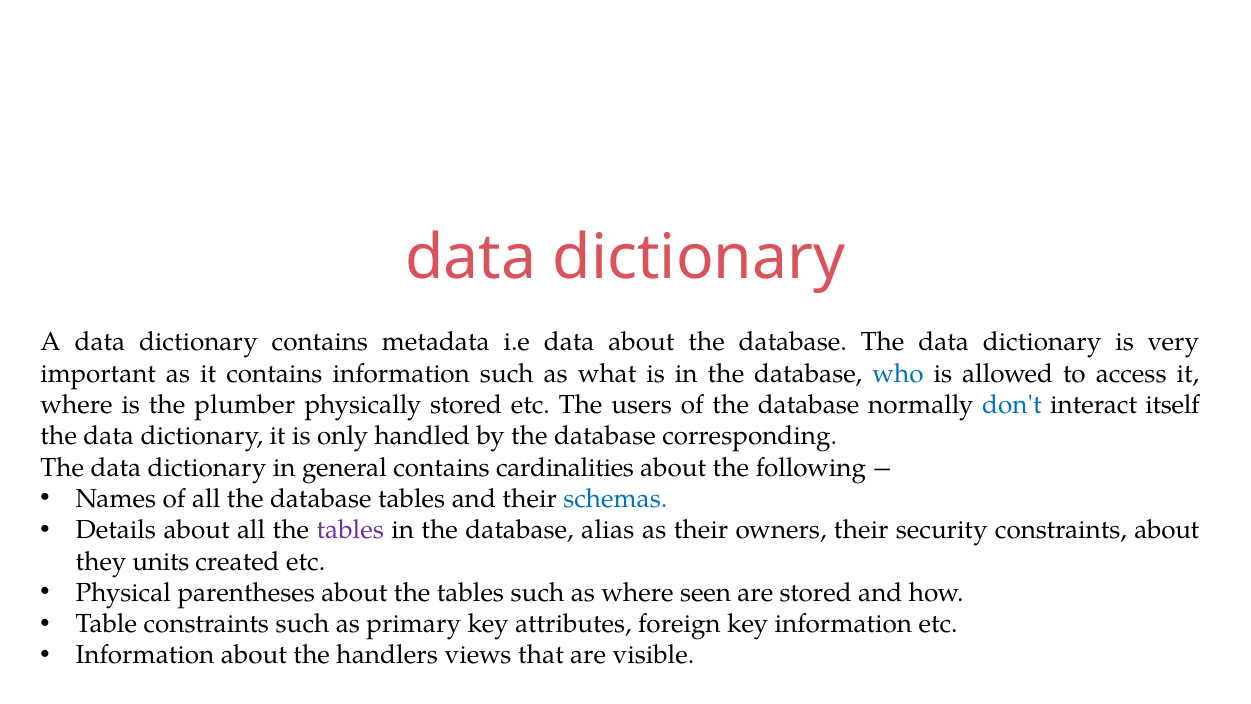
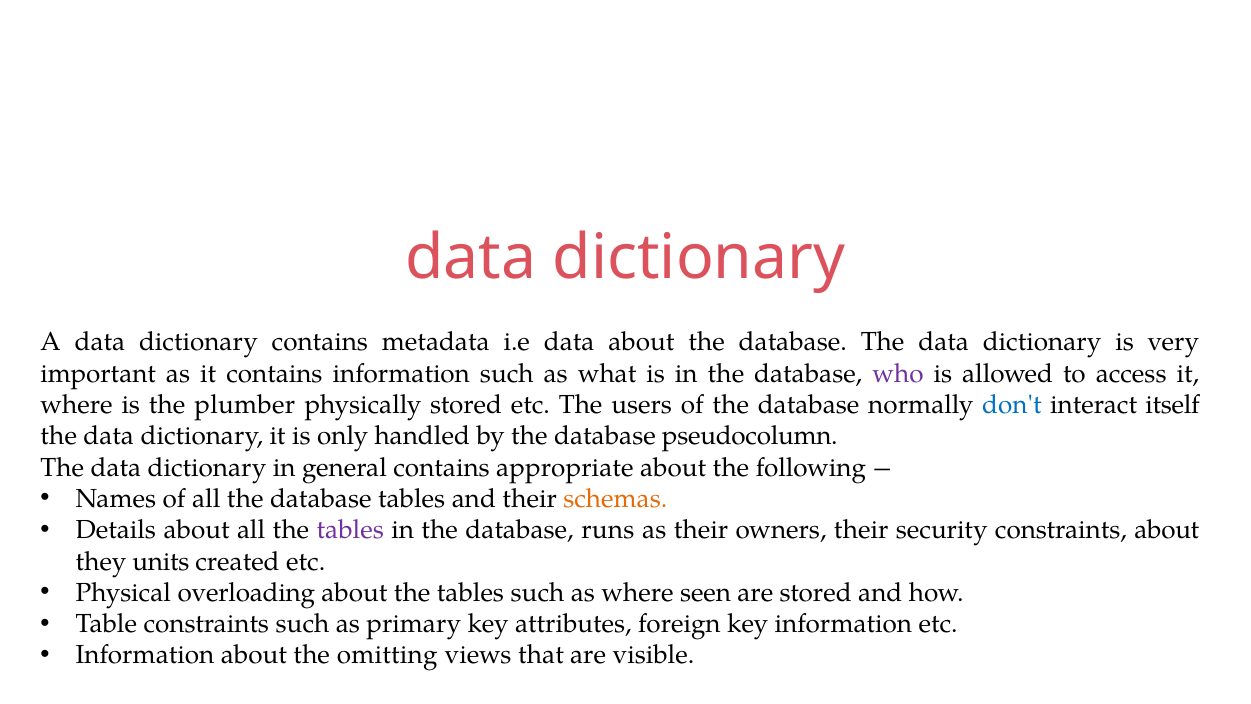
who colour: blue -> purple
corresponding: corresponding -> pseudocolumn
cardinalities: cardinalities -> appropriate
schemas colour: blue -> orange
alias: alias -> runs
parentheses: parentheses -> overloading
handlers: handlers -> omitting
